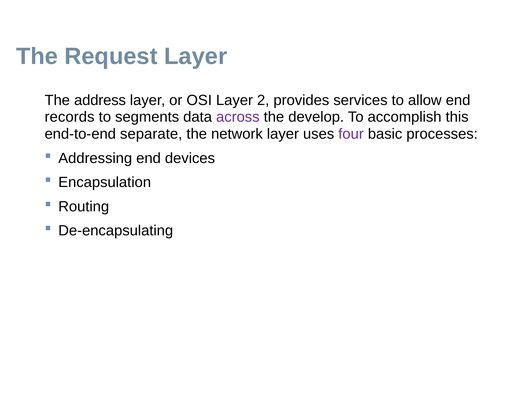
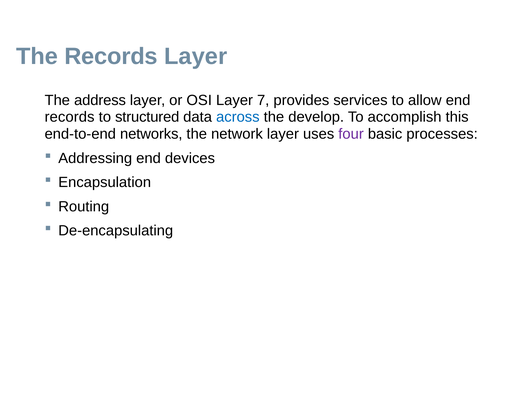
The Request: Request -> Records
2: 2 -> 7
segments: segments -> structured
across colour: purple -> blue
separate: separate -> networks
